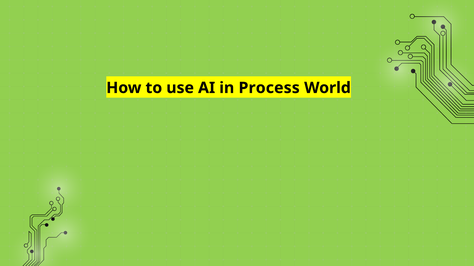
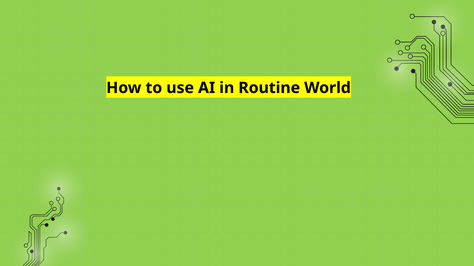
Process: Process -> Routine
